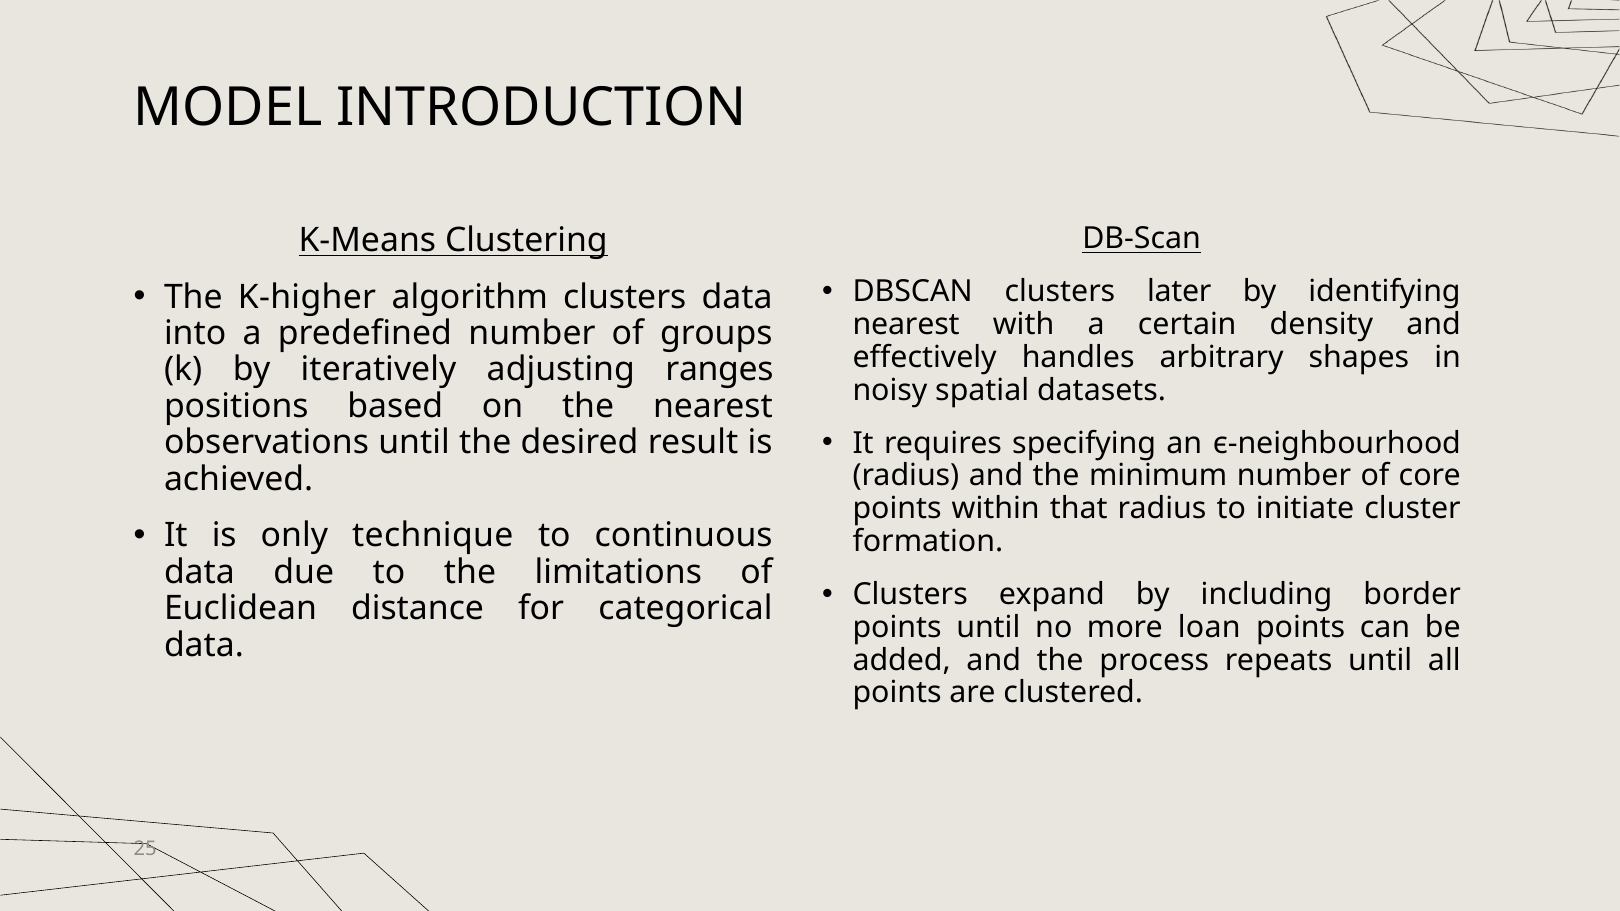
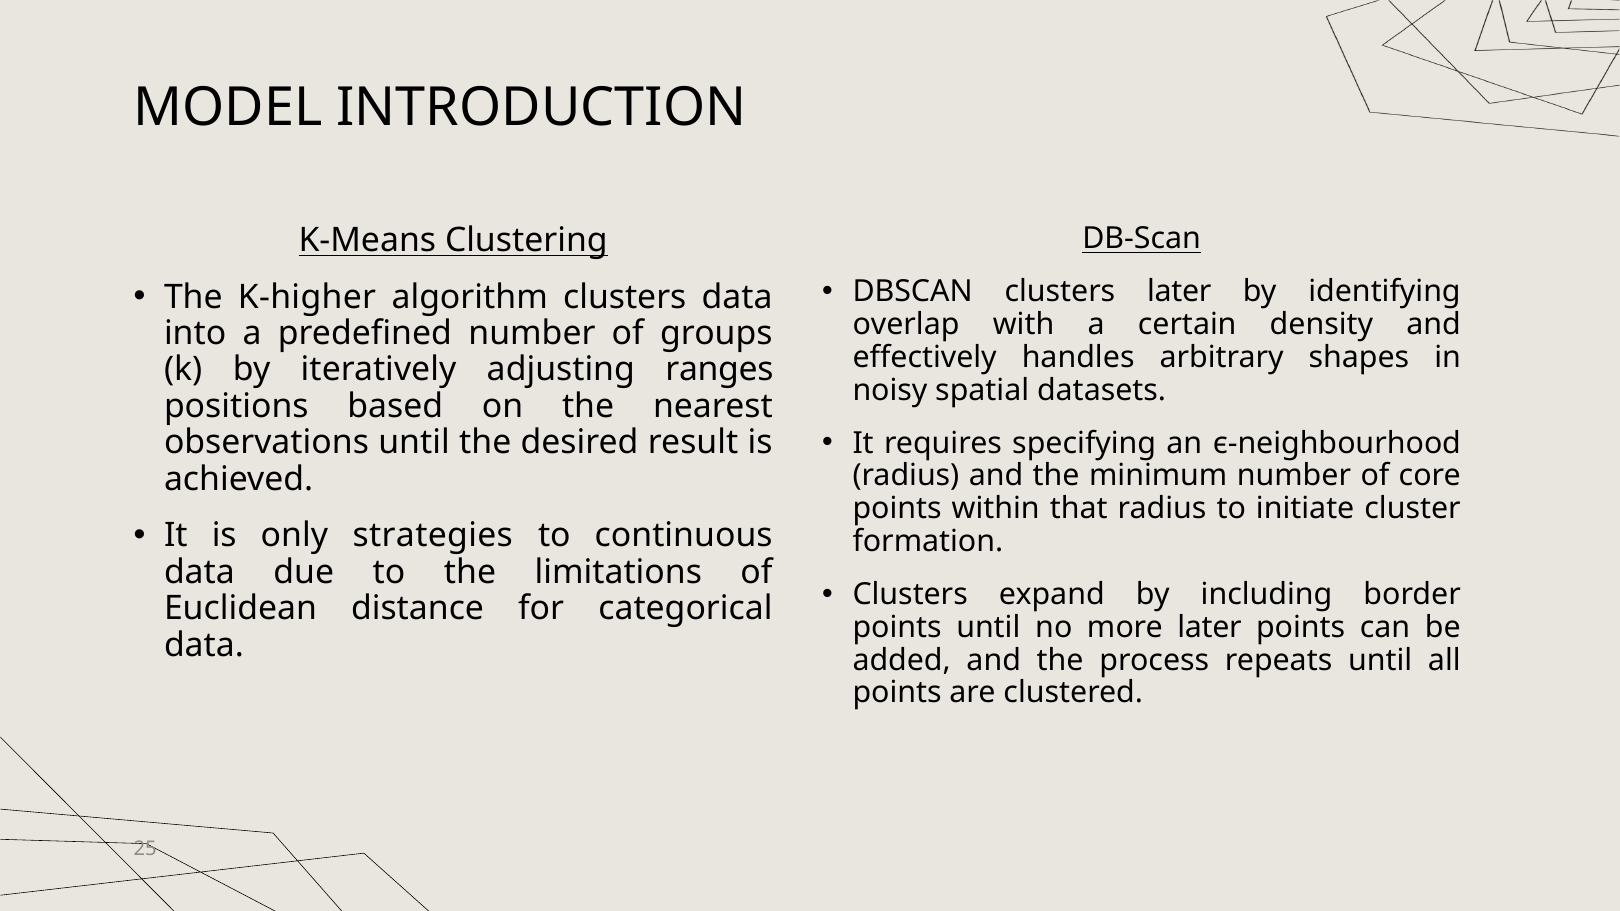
nearest at (906, 324): nearest -> overlap
technique: technique -> strategies
more loan: loan -> later
